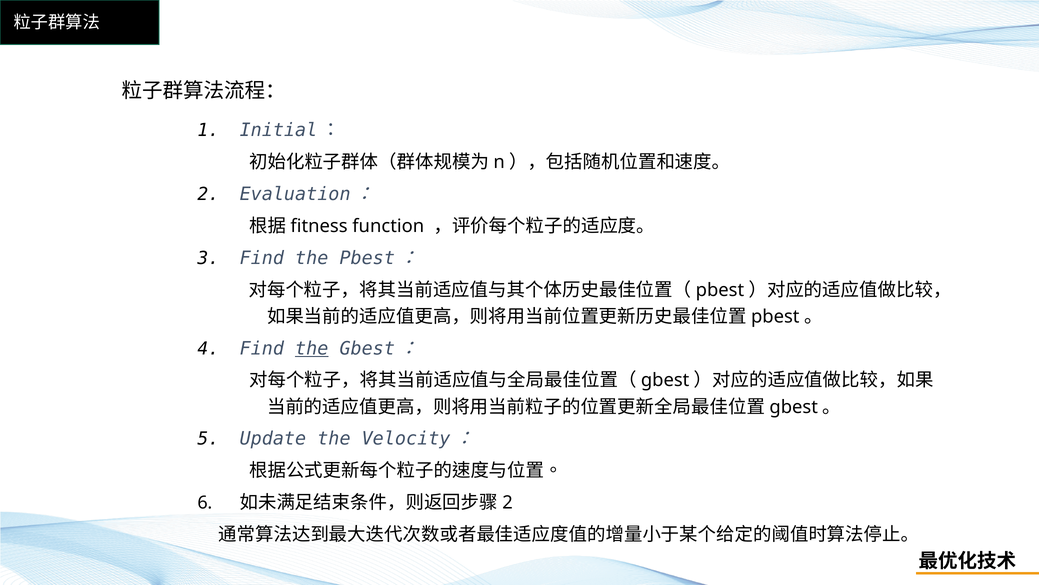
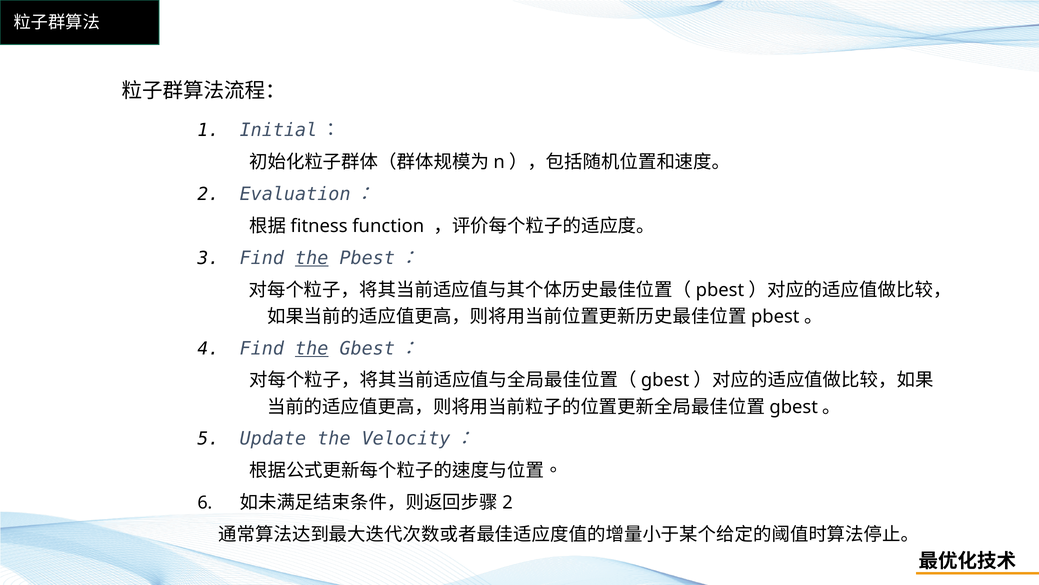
the at (312, 258) underline: none -> present
